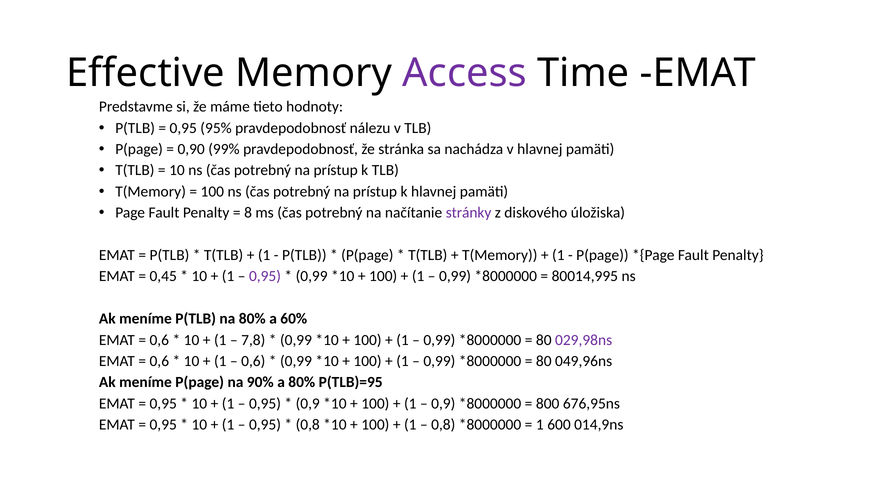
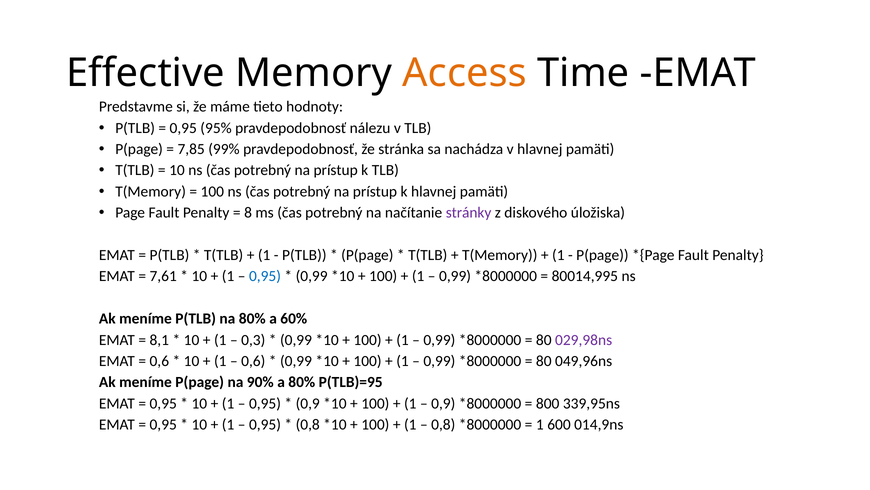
Access colour: purple -> orange
0,90: 0,90 -> 7,85
0,45: 0,45 -> 7,61
0,95 at (265, 276) colour: purple -> blue
0,6 at (159, 339): 0,6 -> 8,1
7,8: 7,8 -> 0,3
676,95ns: 676,95ns -> 339,95ns
